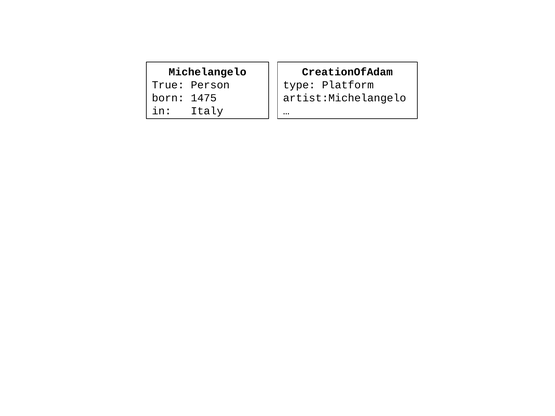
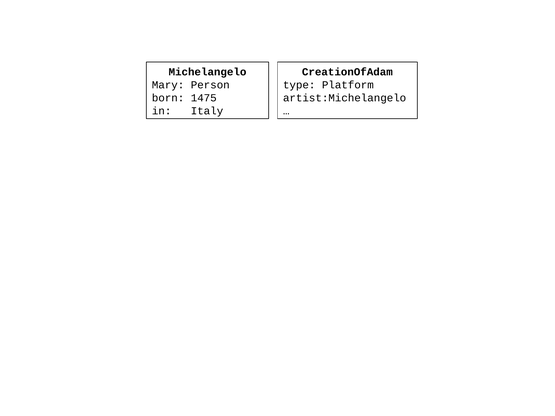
True: True -> Mary
